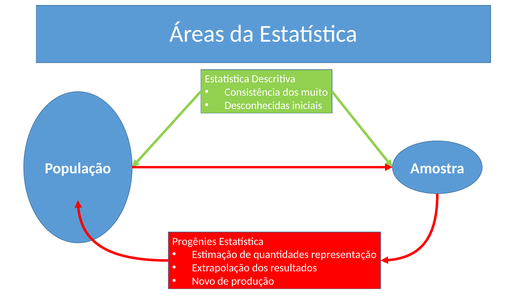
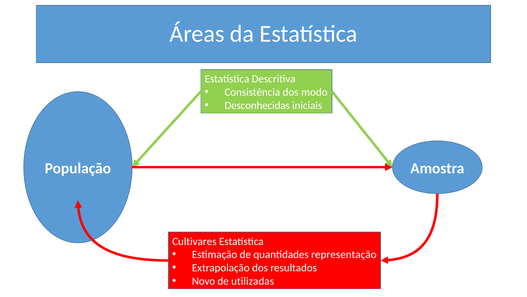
muito: muito -> modo
Progênies: Progênies -> Cultivares
produção: produção -> utilizadas
